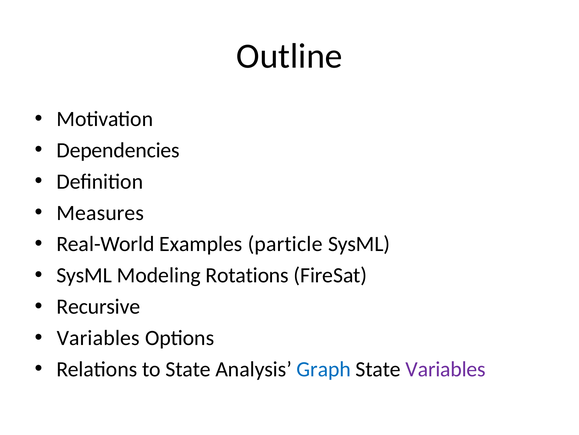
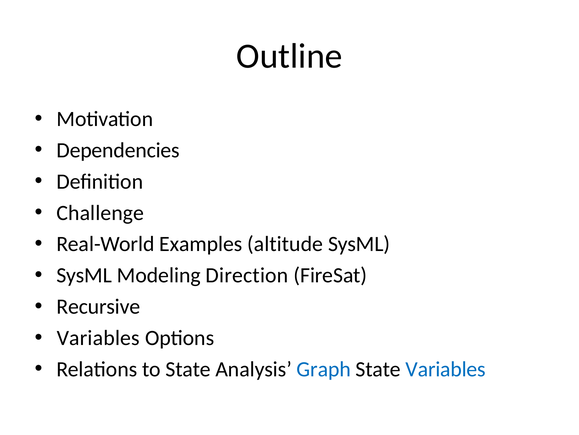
Measures: Measures -> Challenge
particle: particle -> altitude
Rotations: Rotations -> Direction
Variables at (446, 369) colour: purple -> blue
